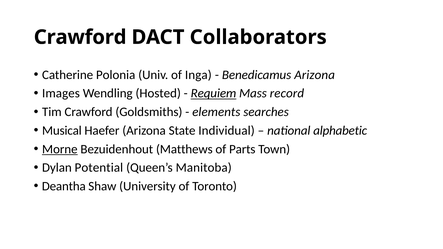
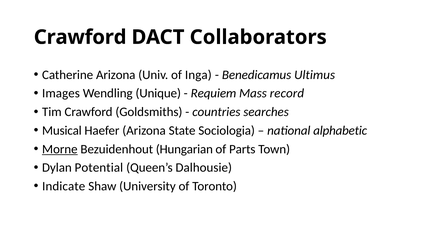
Catherine Polonia: Polonia -> Arizona
Benedicamus Arizona: Arizona -> Ultimus
Hosted: Hosted -> Unique
Requiem underline: present -> none
elements: elements -> countries
Individual: Individual -> Sociologia
Matthews: Matthews -> Hungarian
Manitoba: Manitoba -> Dalhousie
Deantha: Deantha -> Indicate
